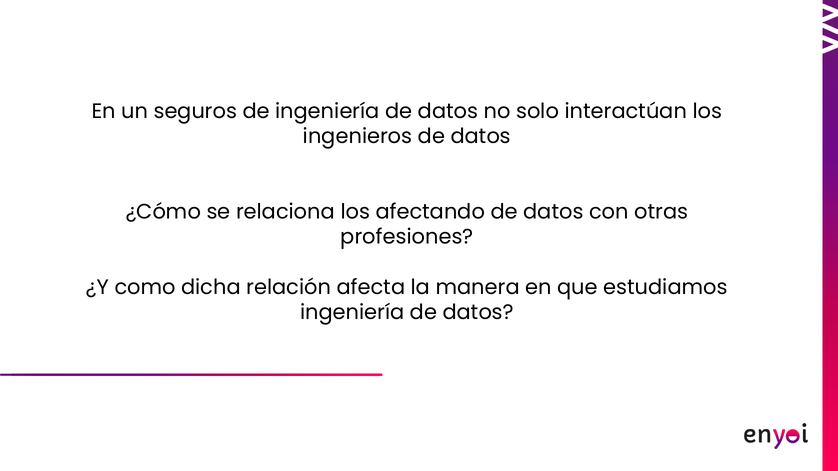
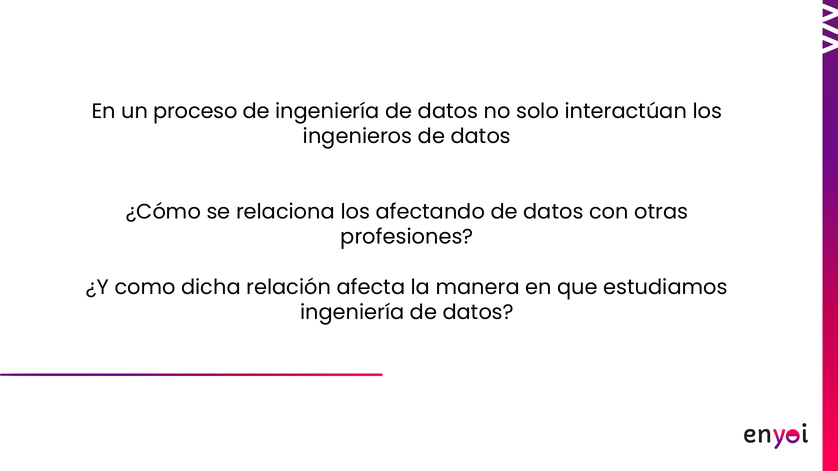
seguros: seguros -> proceso
